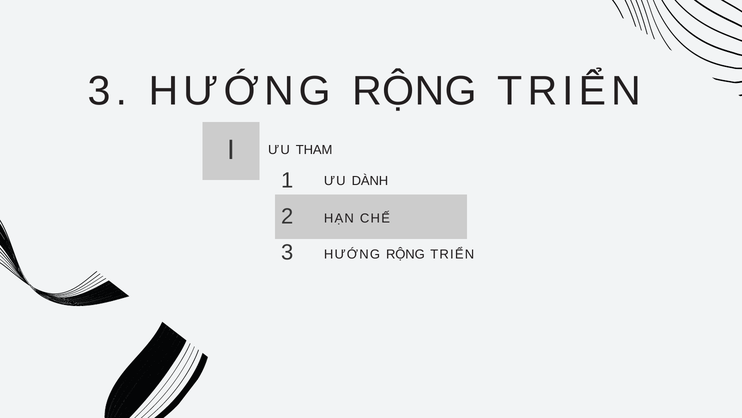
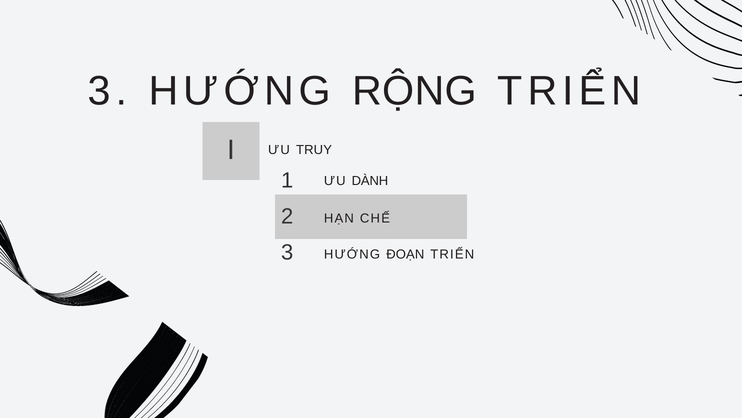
THAM: THAM -> TRUY
RỘNG at (405, 254): RỘNG -> ĐOẠN
